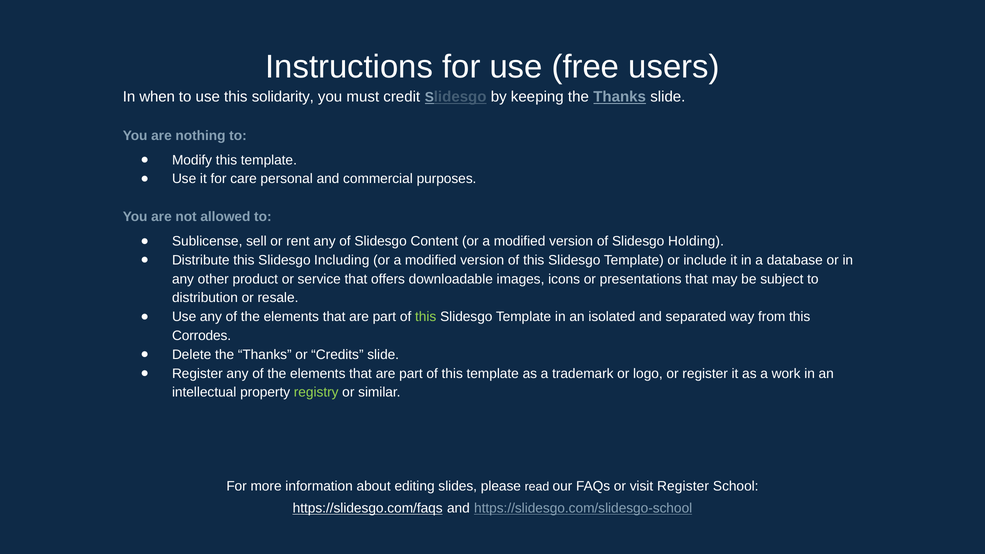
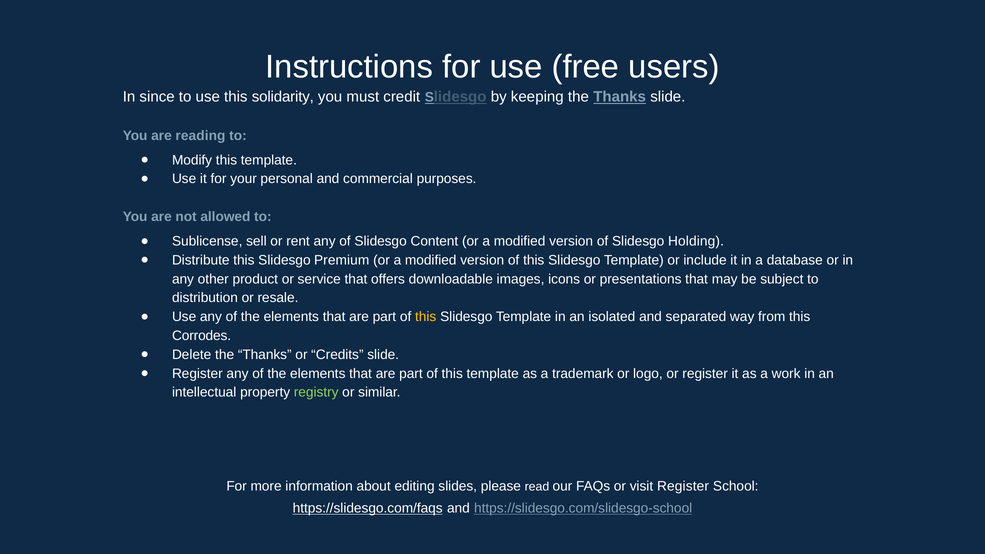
when: when -> since
nothing: nothing -> reading
care: care -> your
Including: Including -> Premium
this at (426, 317) colour: light green -> yellow
